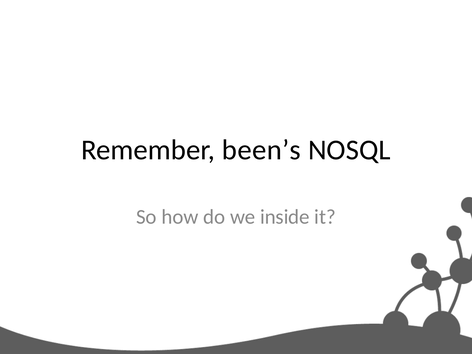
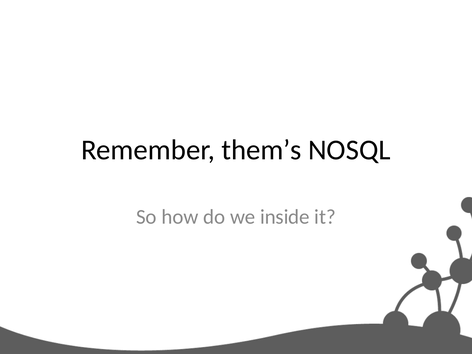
been’s: been’s -> them’s
